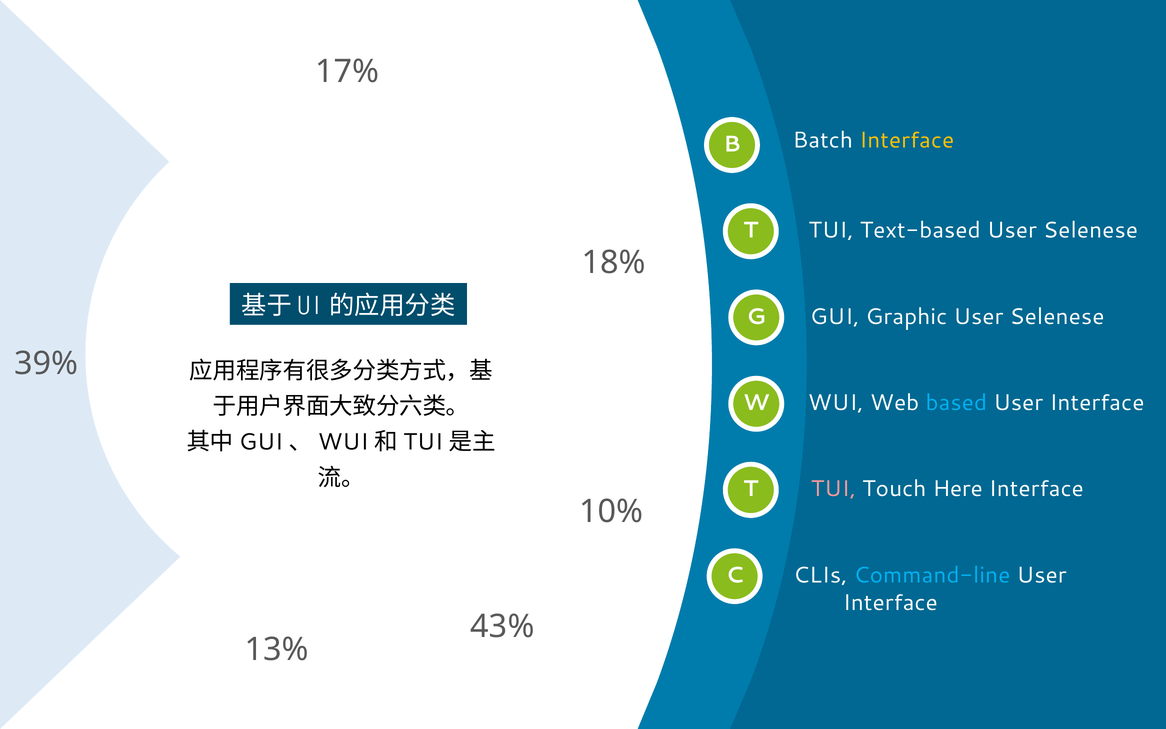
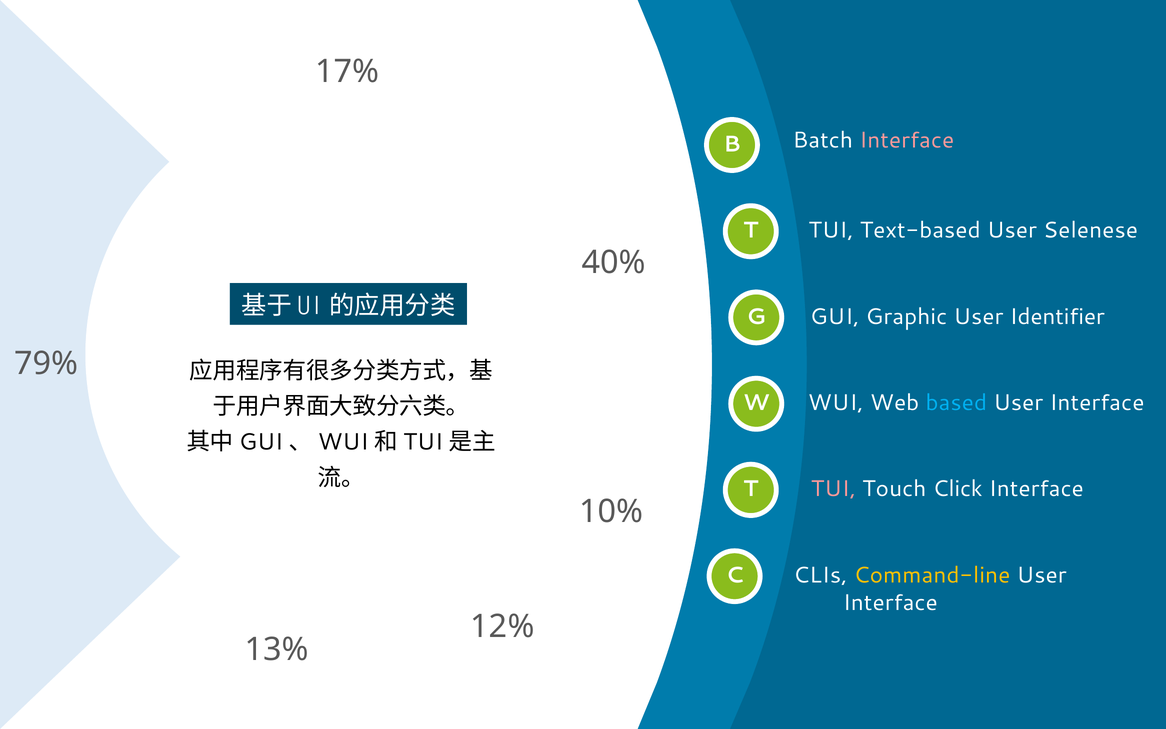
Interface at (907, 140) colour: yellow -> pink
18%: 18% -> 40%
Graphic User Selenese: Selenese -> Identifier
39%: 39% -> 79%
Here: Here -> Click
Command-line colour: light blue -> yellow
43%: 43% -> 12%
